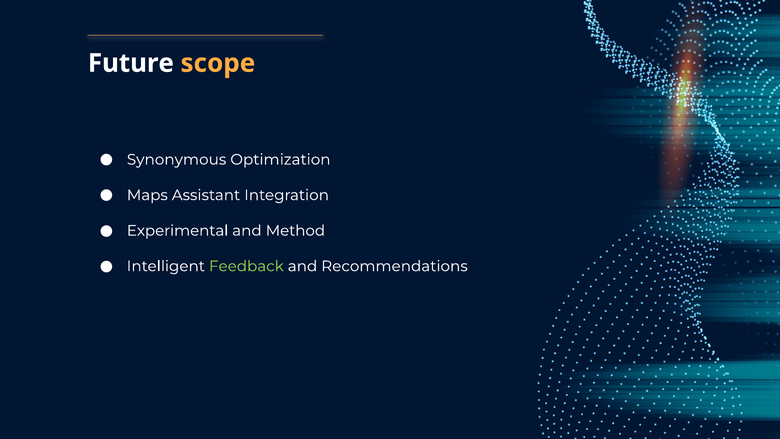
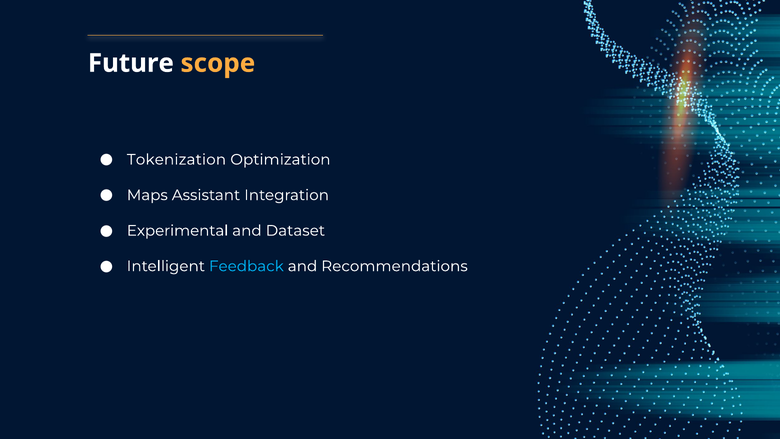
Synonymous: Synonymous -> Tokenization
Method: Method -> Dataset
Feedback colour: light green -> light blue
